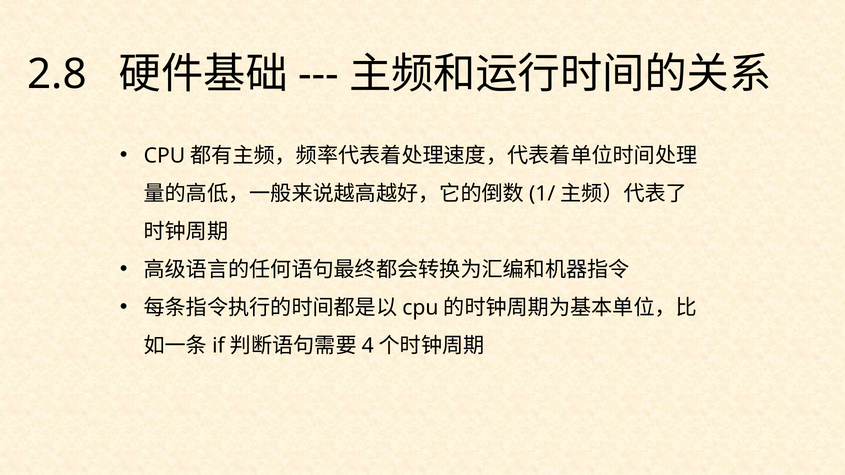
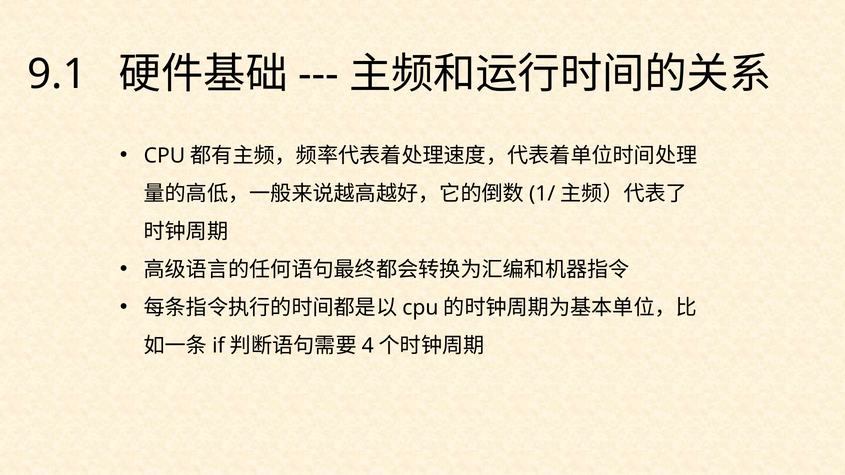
2.8: 2.8 -> 9.1
